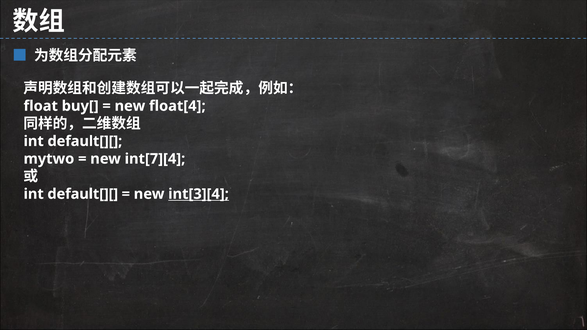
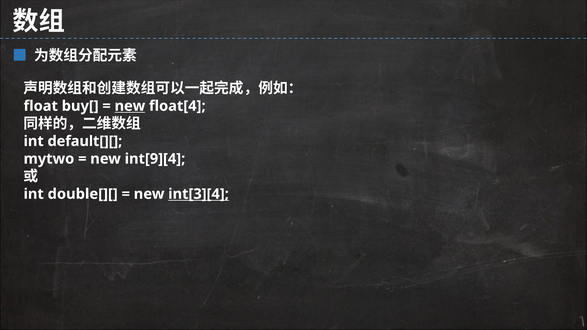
new at (130, 106) underline: none -> present
int[7][4: int[7][4 -> int[9][4
default[][ at (83, 194): default[][ -> double[][
